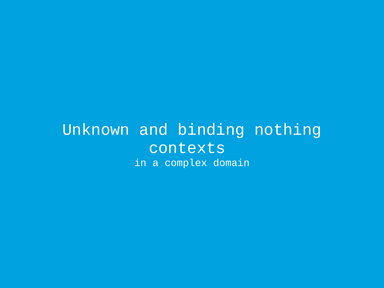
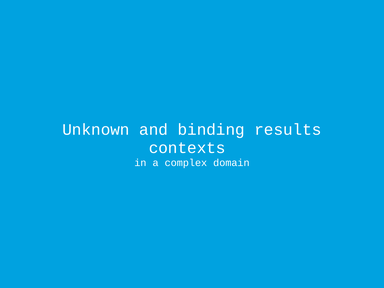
nothing: nothing -> results
